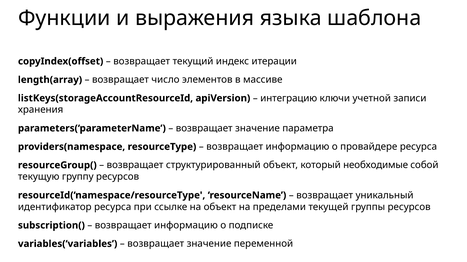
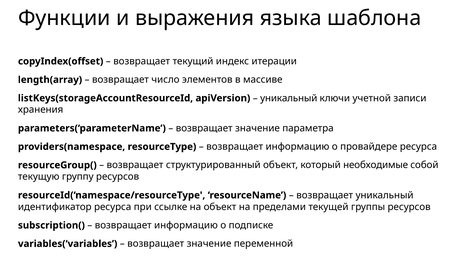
интеграцию at (289, 98): интеграцию -> уникальный
